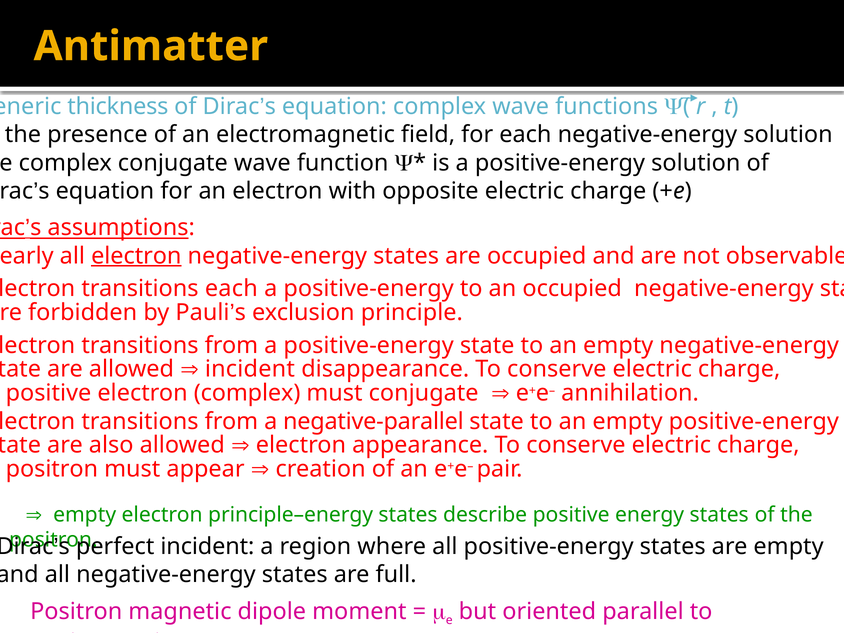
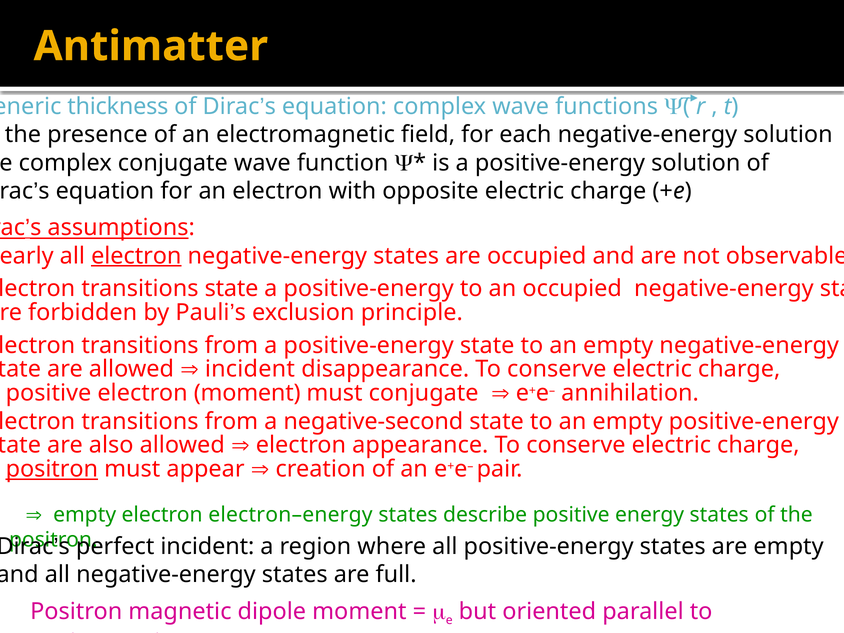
transitions each: each -> state
electron complex: complex -> moment
negative-parallel: negative-parallel -> negative-second
positron at (52, 469) underline: none -> present
principle–energy: principle–energy -> electron–energy
